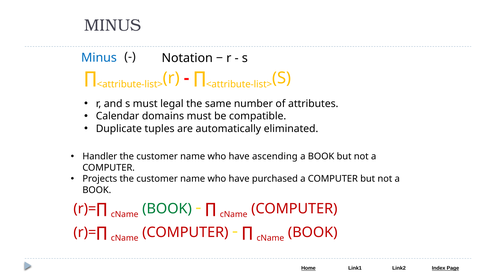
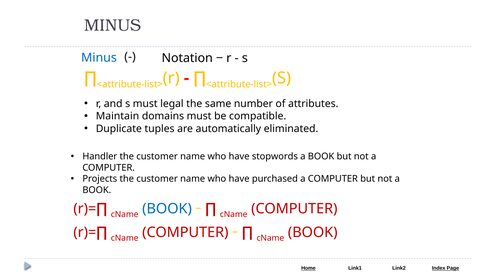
Calendar: Calendar -> Maintain
ascending: ascending -> stopwords
BOOK at (167, 209) colour: green -> blue
